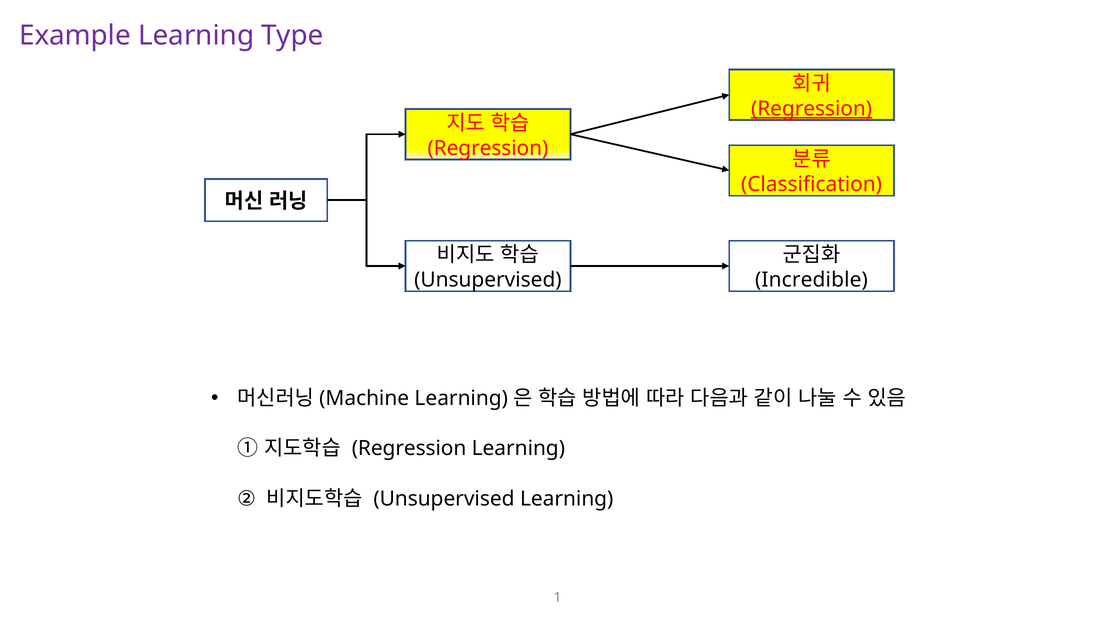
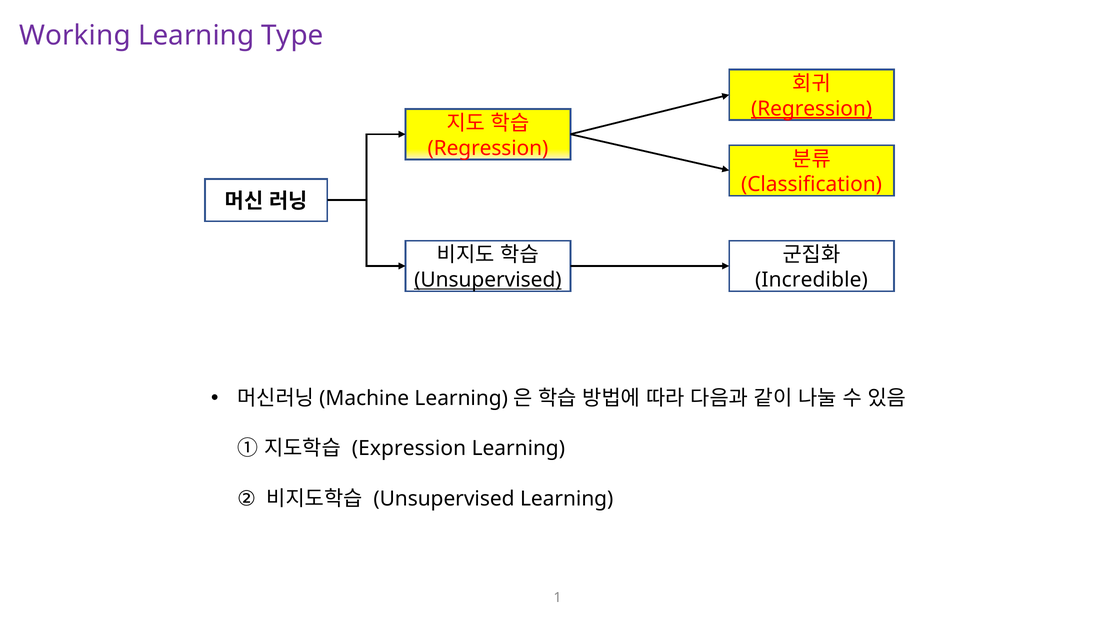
Example: Example -> Working
Unsupervised at (488, 280) underline: none -> present
Regression at (409, 449): Regression -> Expression
